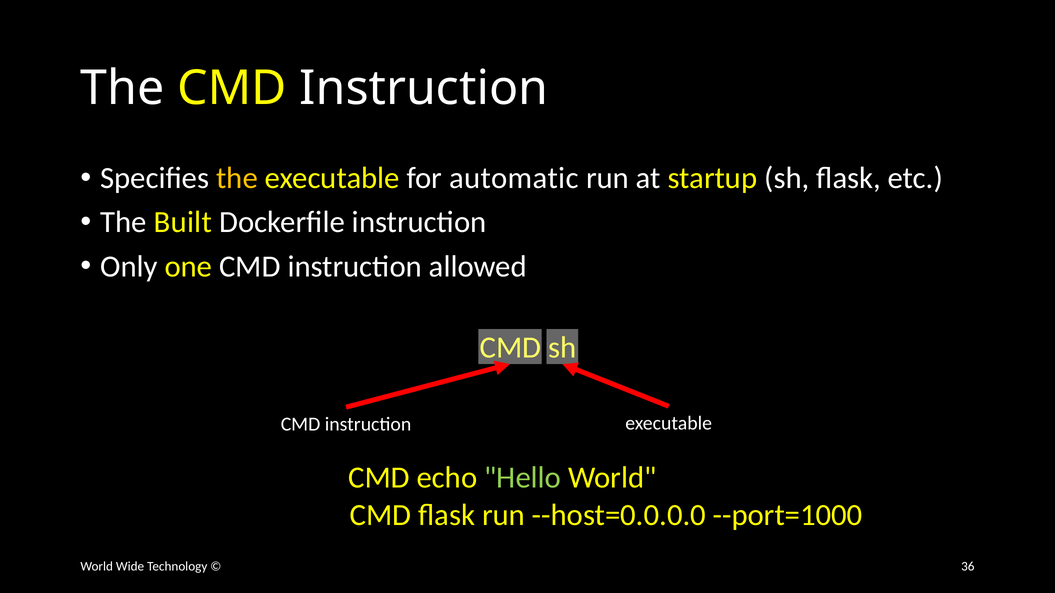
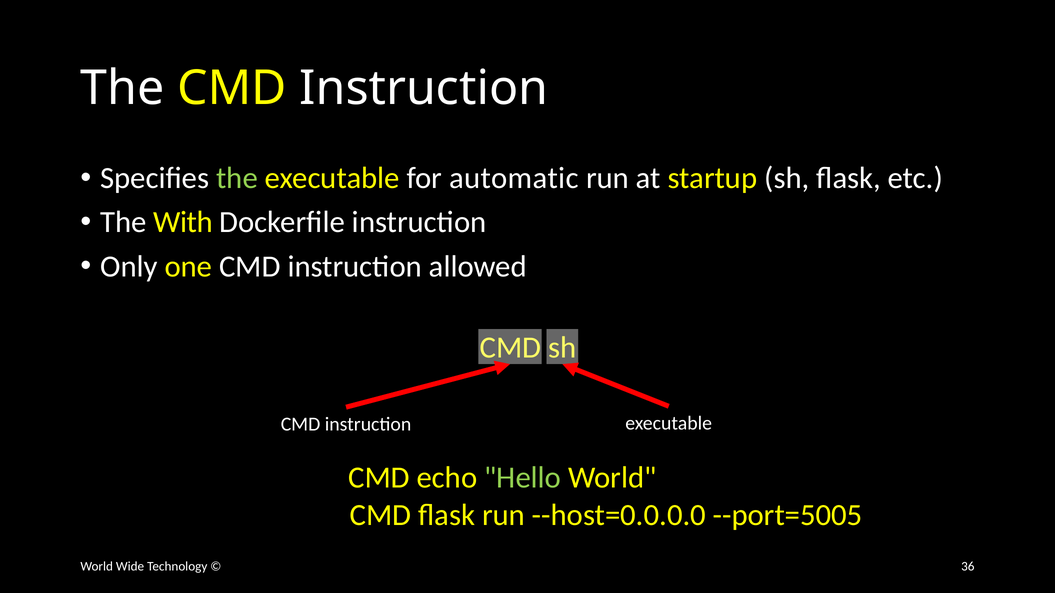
the at (237, 178) colour: yellow -> light green
Built: Built -> With
--port=1000: --port=1000 -> --port=5005
